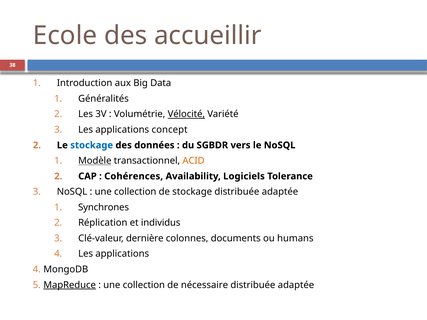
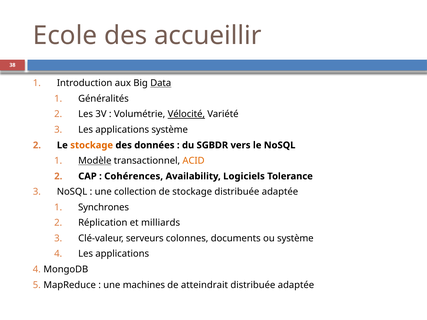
Data underline: none -> present
applications concept: concept -> système
stockage at (92, 145) colour: blue -> orange
individus: individus -> milliards
dernière: dernière -> serveurs
ou humans: humans -> système
MapReduce underline: present -> none
collection at (144, 285): collection -> machines
nécessaire: nécessaire -> atteindrait
